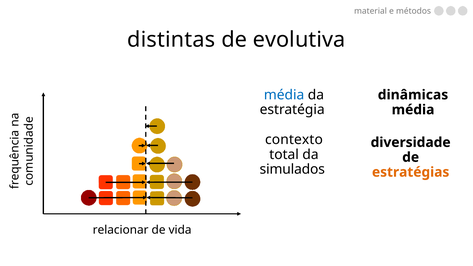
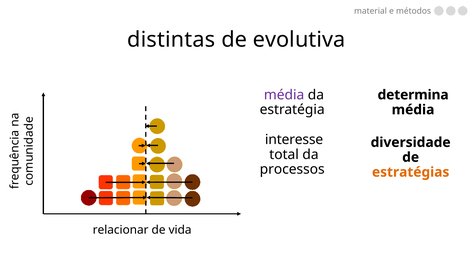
média at (284, 95) colour: blue -> purple
dinâmicas: dinâmicas -> determina
contexto: contexto -> interesse
simulados: simulados -> processos
